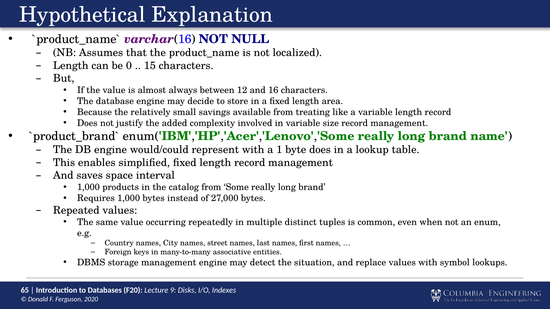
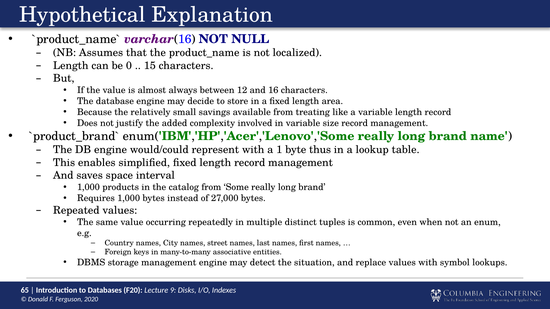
byte does: does -> thus
